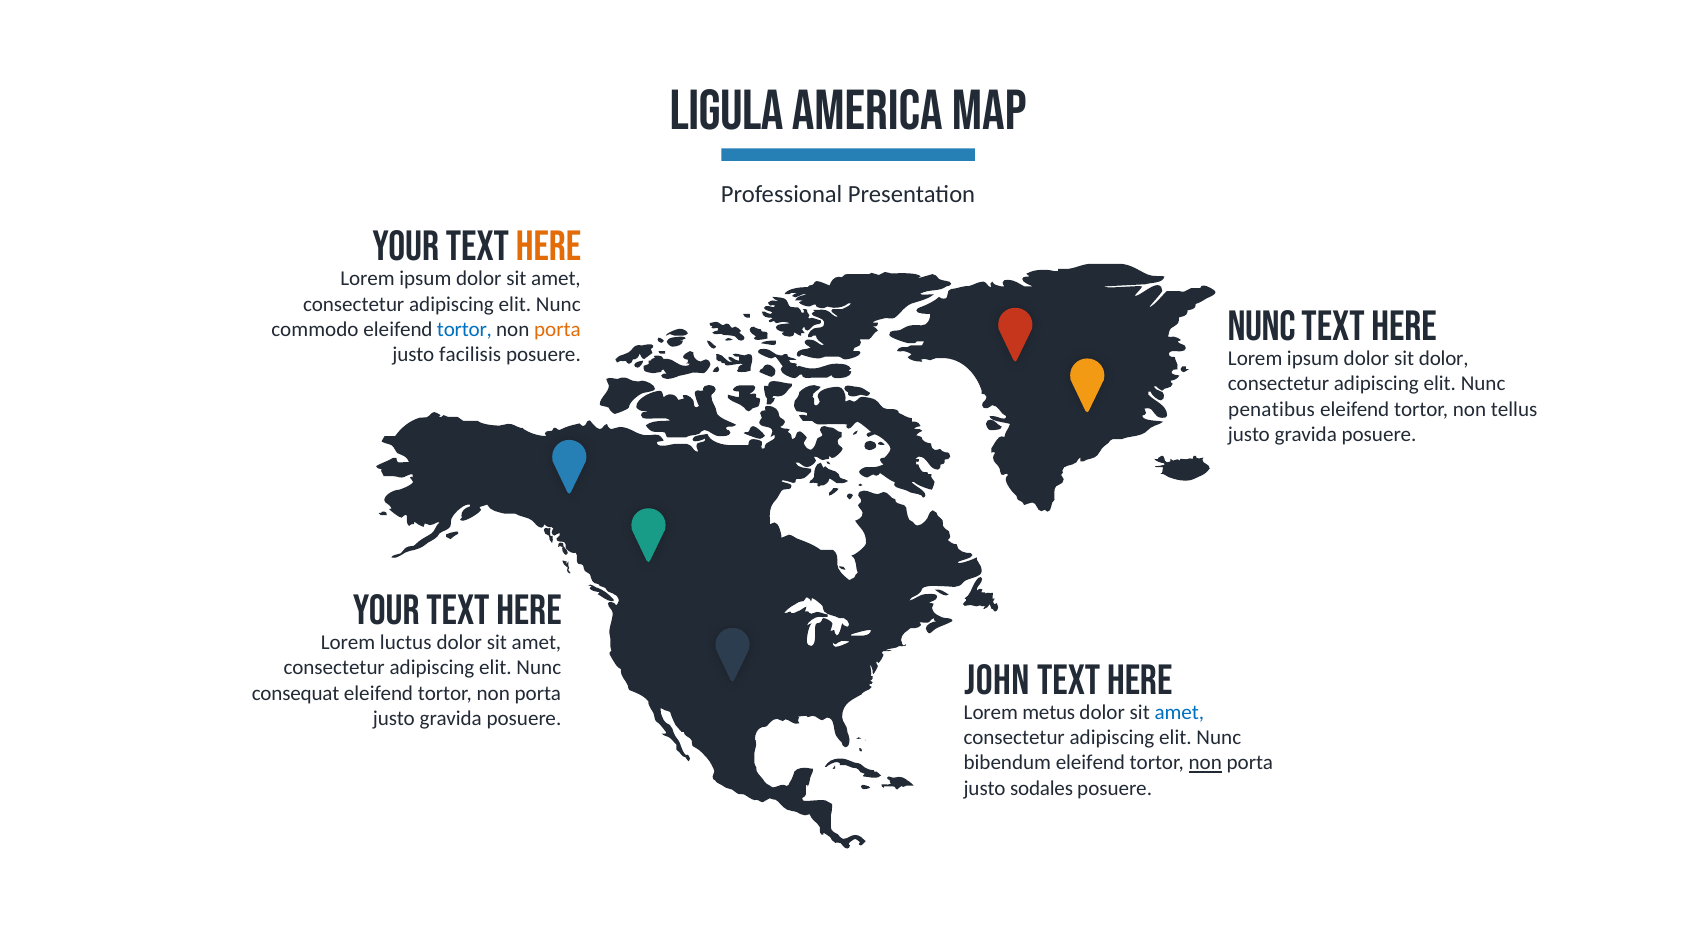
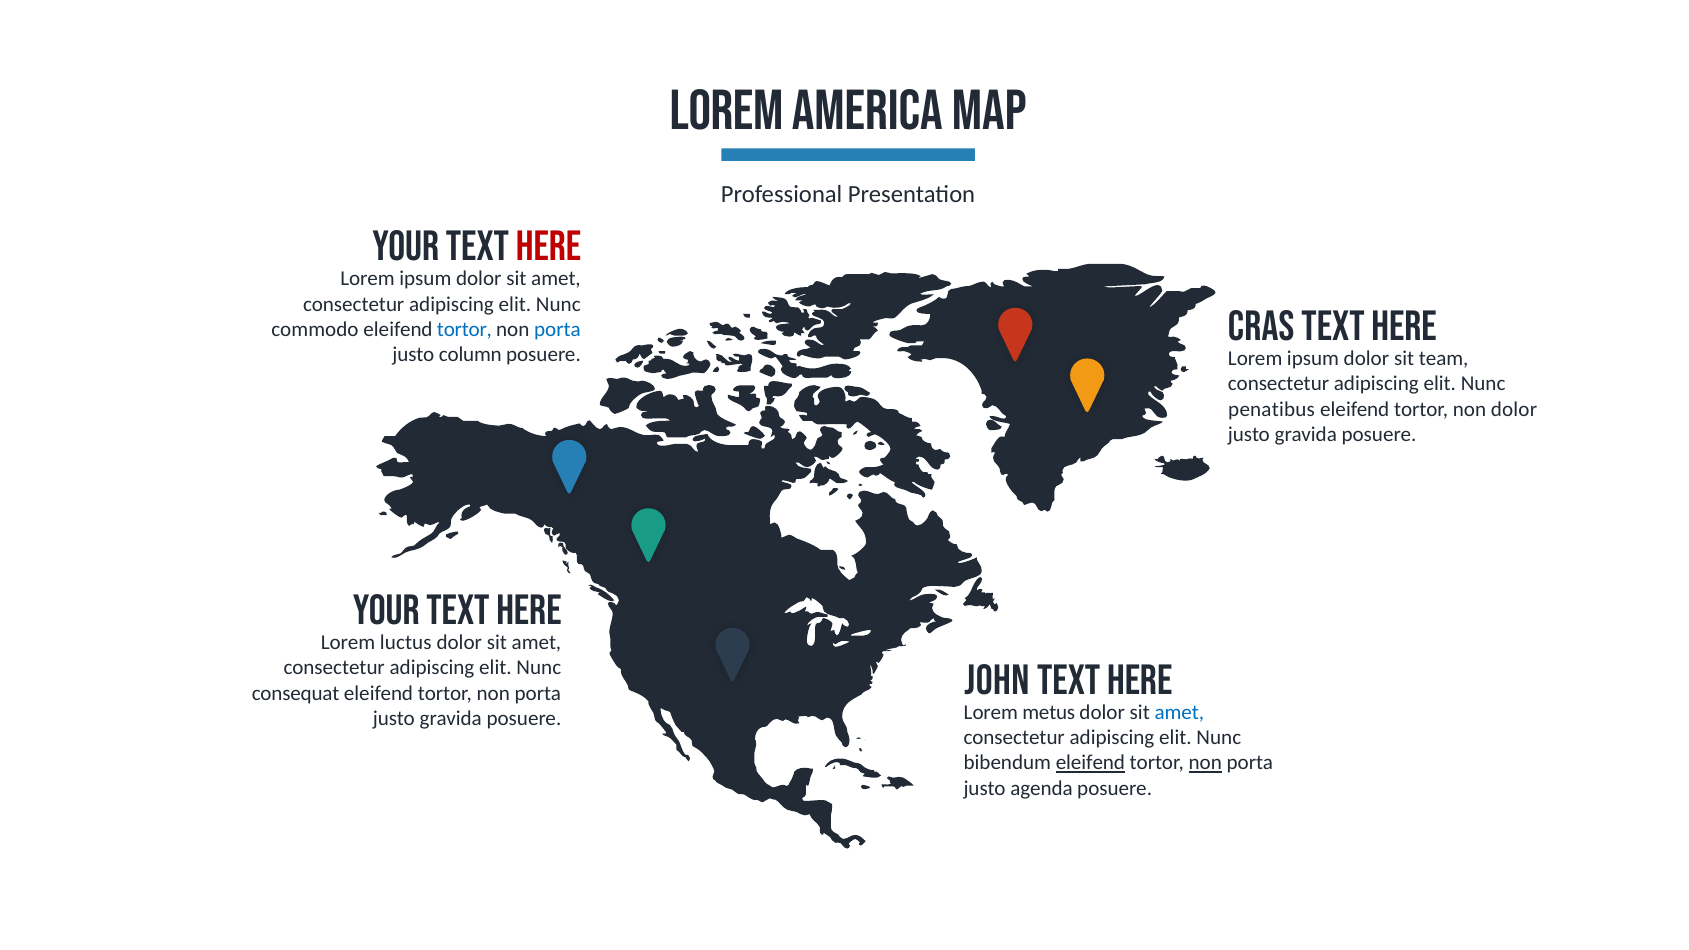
Ligula at (727, 111): Ligula -> Lorem
here at (548, 247) colour: orange -> red
Nunc at (1262, 326): Nunc -> Cras
porta at (557, 330) colour: orange -> blue
facilisis: facilisis -> column
sit dolor: dolor -> team
non tellus: tellus -> dolor
eleifend at (1090, 763) underline: none -> present
sodales: sodales -> agenda
